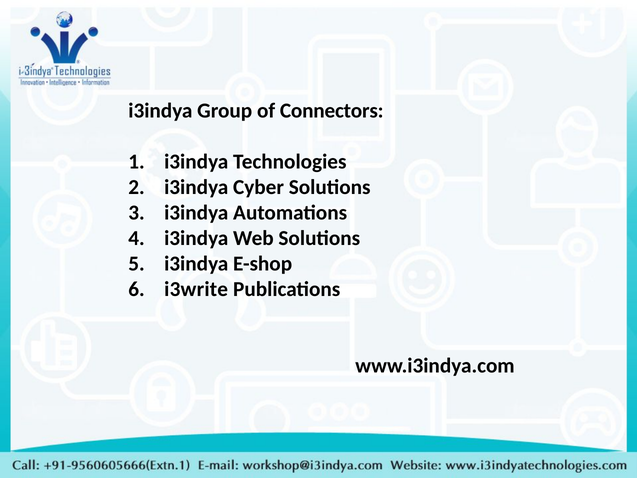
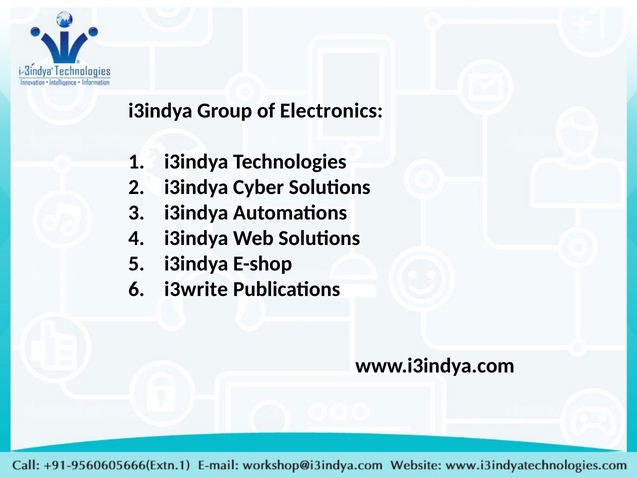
Connectors: Connectors -> Electronics
